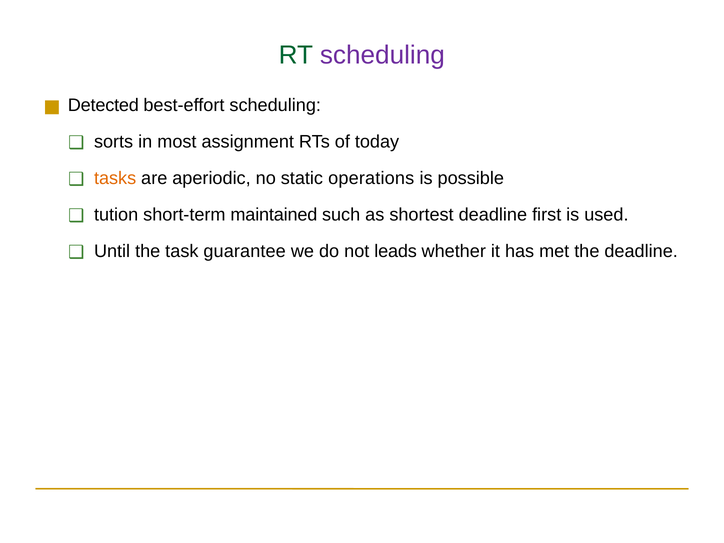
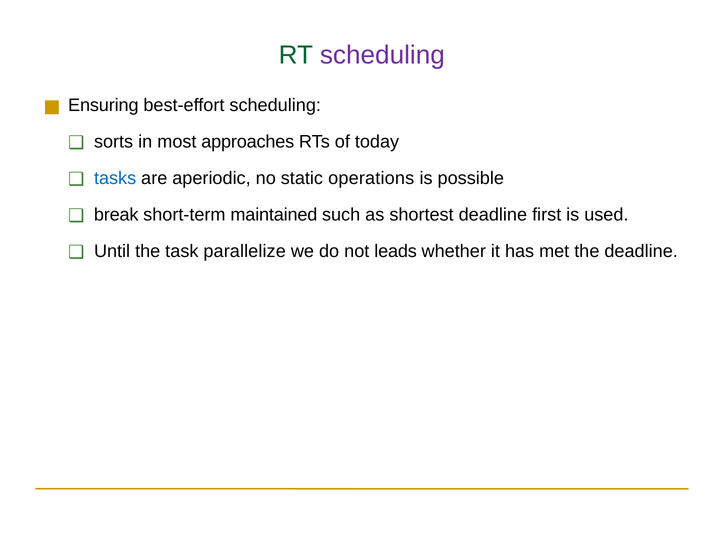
Detected: Detected -> Ensuring
assignment: assignment -> approaches
tasks colour: orange -> blue
tution: tution -> break
guarantee: guarantee -> parallelize
